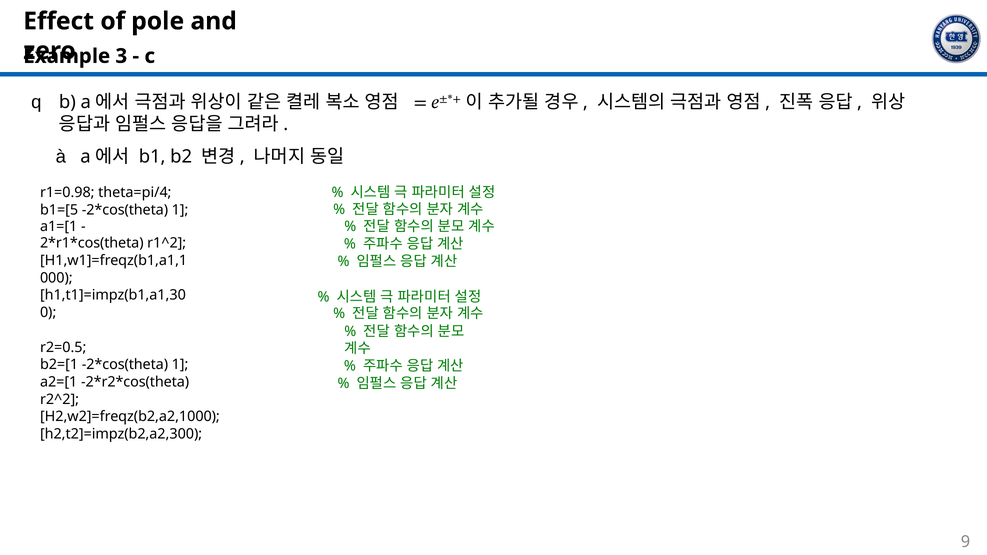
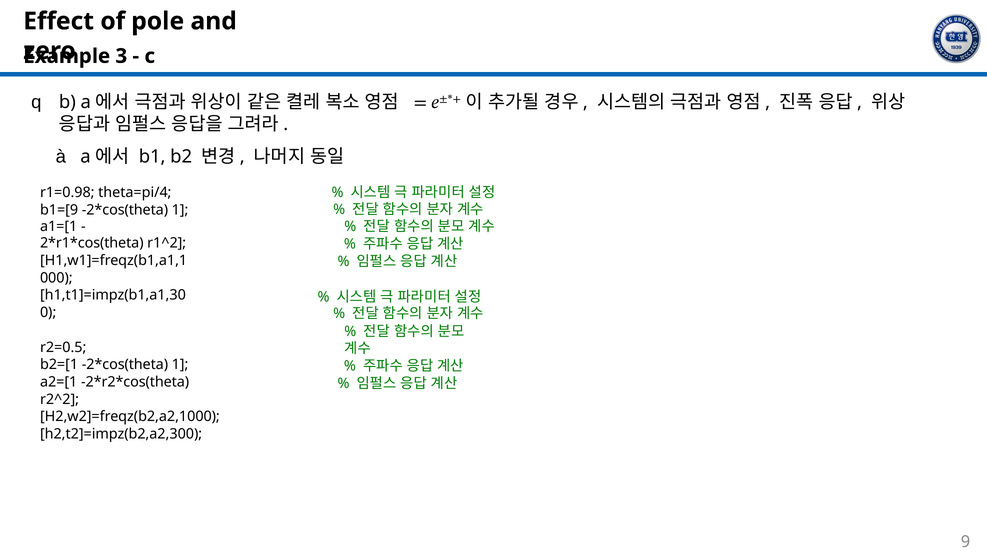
b1=[5: b1=[5 -> b1=[9
